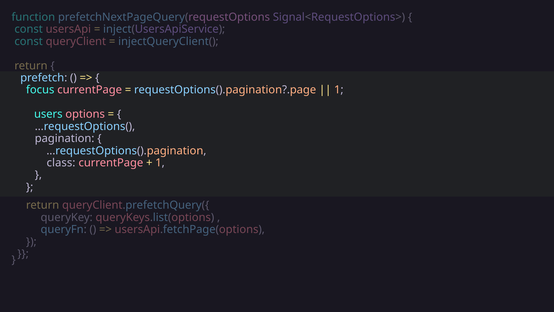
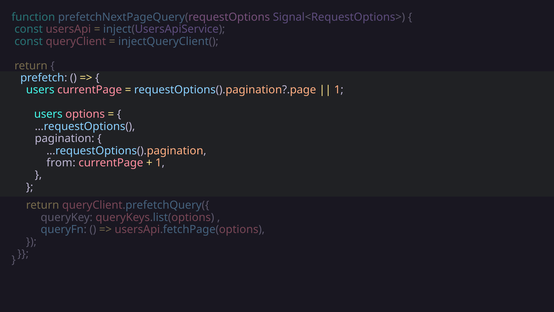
focus at (40, 90): focus -> users
class: class -> from
